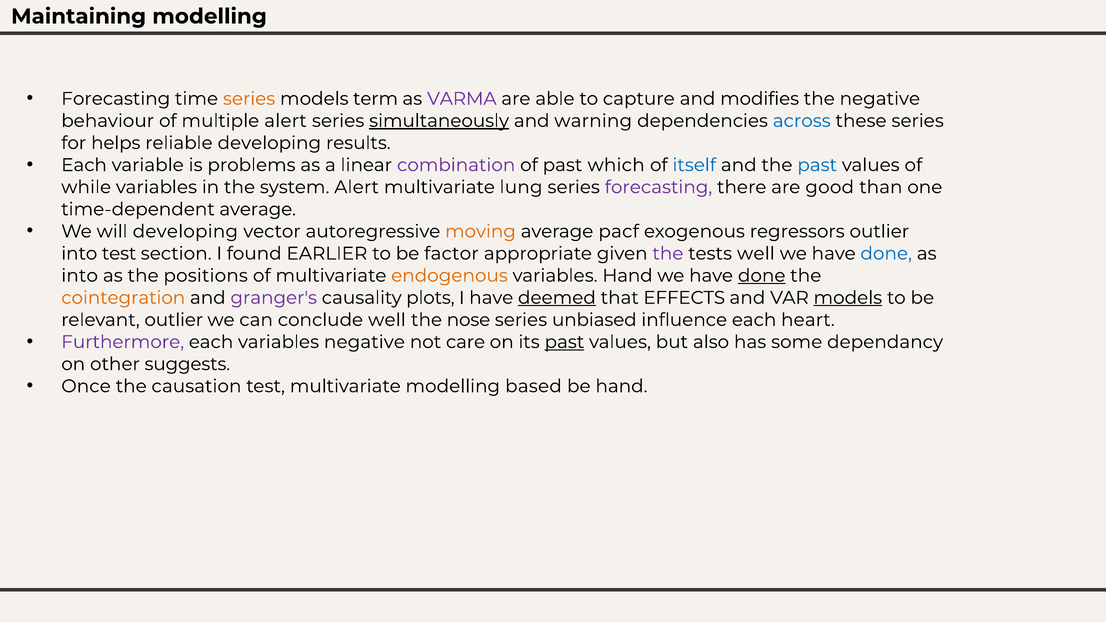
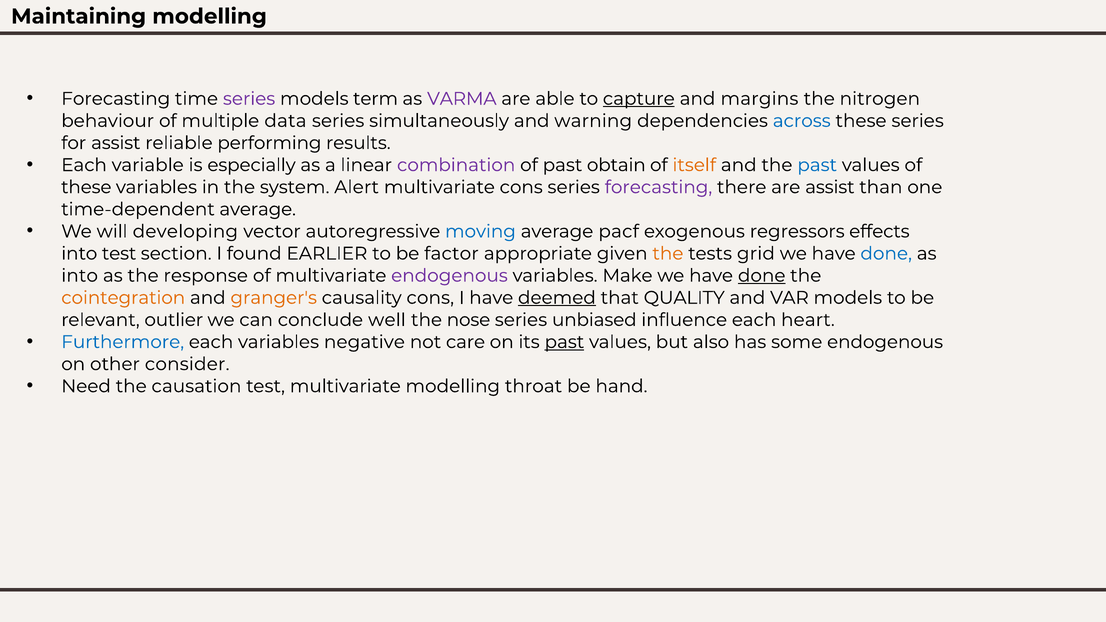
series at (249, 99) colour: orange -> purple
capture underline: none -> present
modifies: modifies -> margins
the negative: negative -> nitrogen
multiple alert: alert -> data
simultaneously underline: present -> none
for helps: helps -> assist
reliable developing: developing -> performing
problems: problems -> especially
which: which -> obtain
itself colour: blue -> orange
while at (86, 187): while -> these
multivariate lung: lung -> cons
are good: good -> assist
moving colour: orange -> blue
regressors outlier: outlier -> effects
the at (668, 254) colour: purple -> orange
tests well: well -> grid
positions: positions -> response
endogenous at (449, 276) colour: orange -> purple
variables Hand: Hand -> Make
granger's colour: purple -> orange
causality plots: plots -> cons
EFFECTS: EFFECTS -> QUALITY
models at (848, 298) underline: present -> none
Furthermore colour: purple -> blue
some dependancy: dependancy -> endogenous
suggests: suggests -> consider
Once: Once -> Need
based: based -> throat
